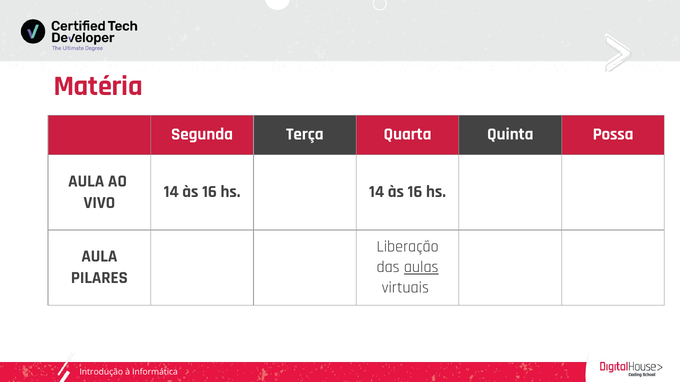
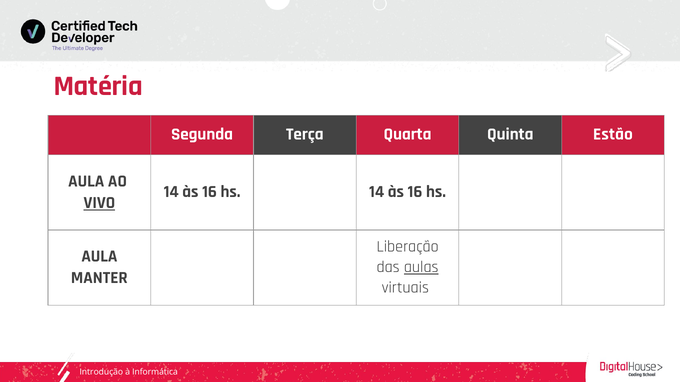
Possa: Possa -> Estão
VIVO underline: none -> present
PILARES: PILARES -> MANTER
